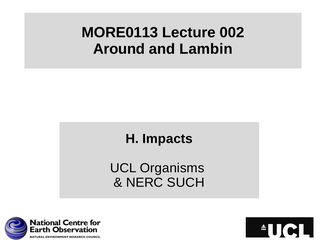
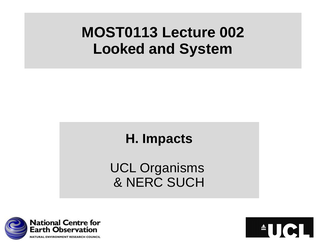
MORE0113: MORE0113 -> MOST0113
Around: Around -> Looked
Lambin: Lambin -> System
